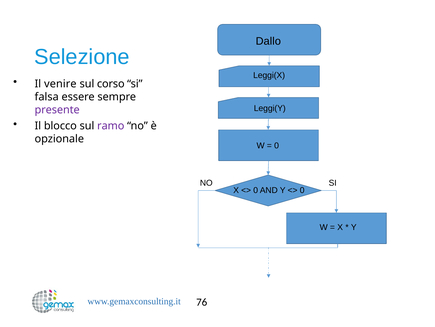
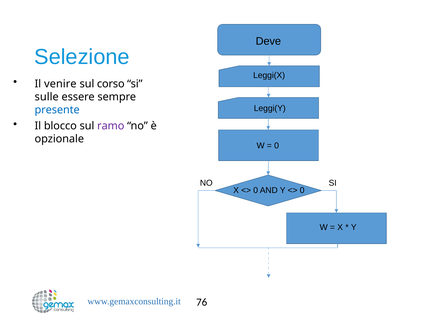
Dallo: Dallo -> Deve
falsa: falsa -> sulle
presente colour: purple -> blue
